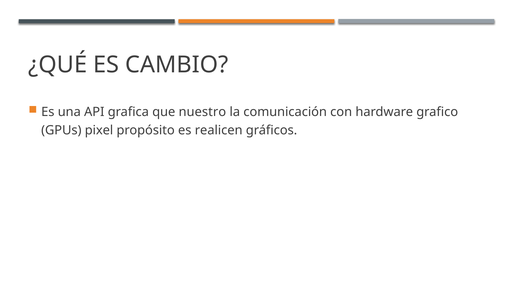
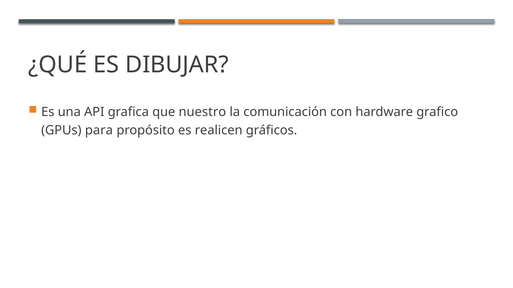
CAMBIO: CAMBIO -> DIBUJAR
pixel: pixel -> para
